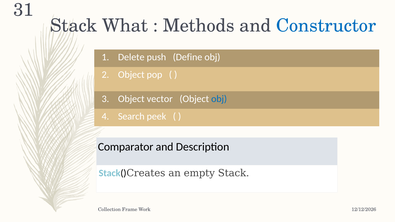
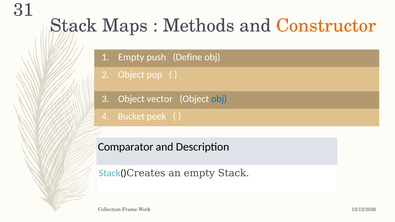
What: What -> Maps
Constructor colour: blue -> orange
1 Delete: Delete -> Empty
Search: Search -> Bucket
